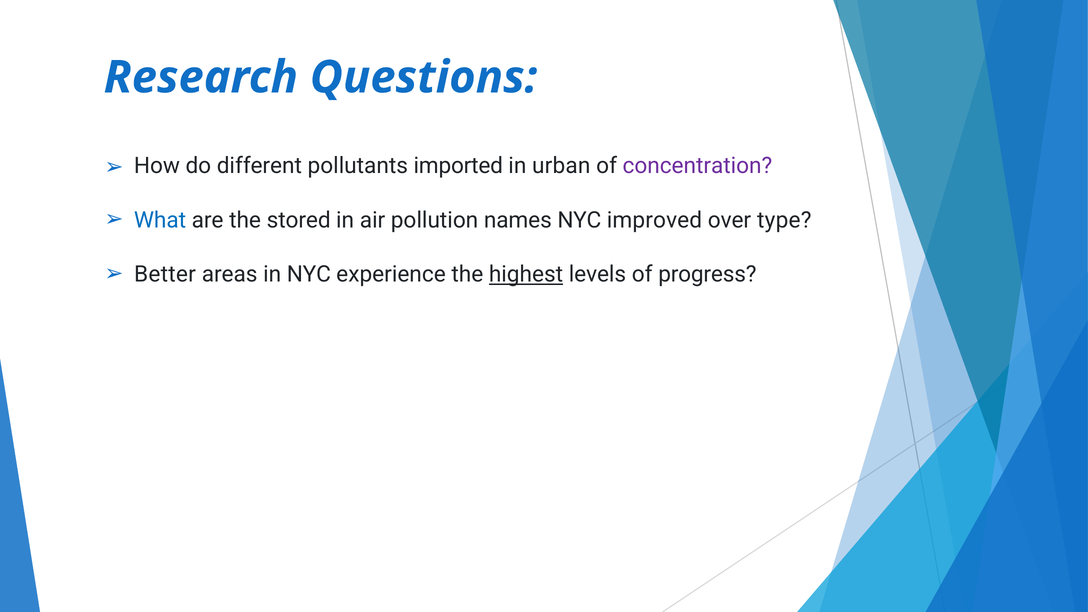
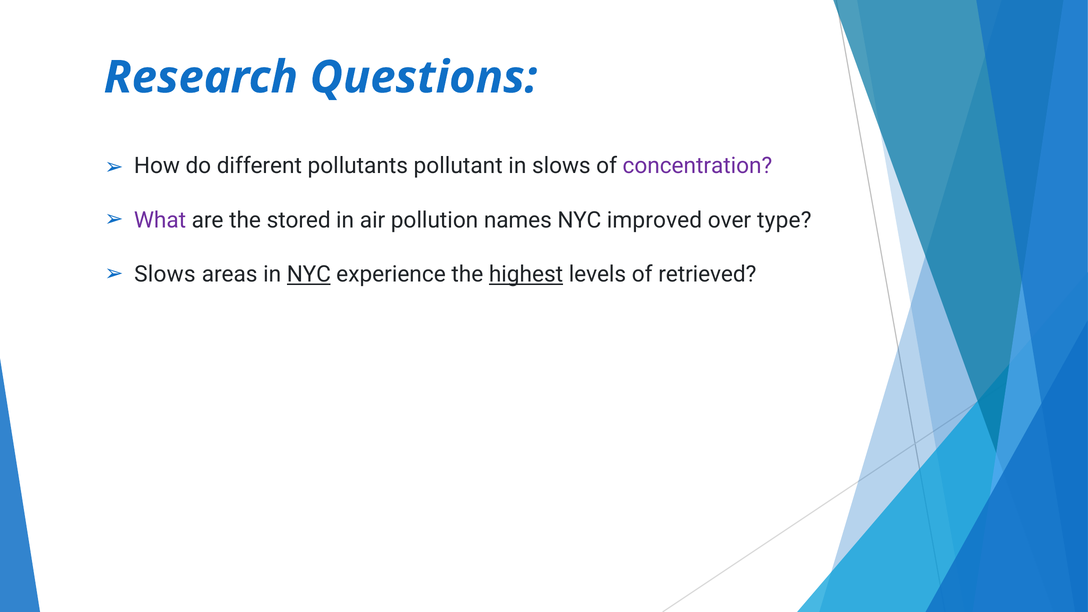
imported: imported -> pollutant
in urban: urban -> slows
What colour: blue -> purple
Better at (165, 274): Better -> Slows
NYC at (309, 274) underline: none -> present
progress: progress -> retrieved
